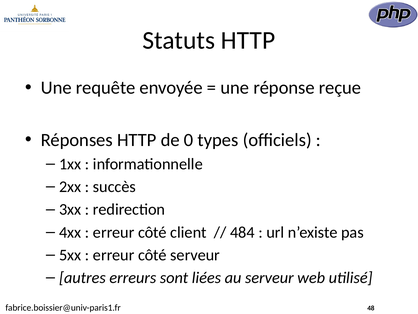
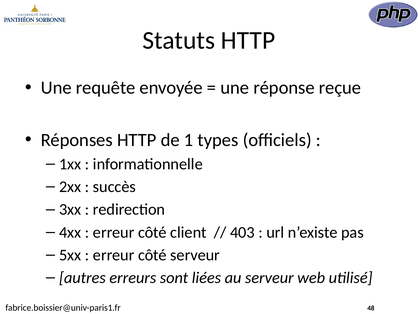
0: 0 -> 1
484: 484 -> 403
